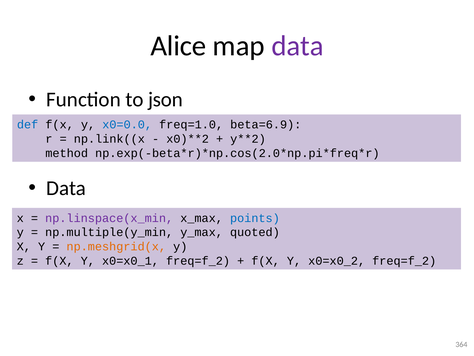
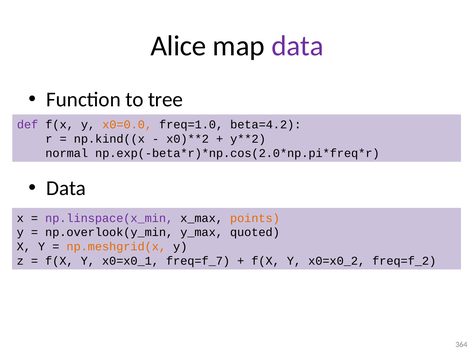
json: json -> tree
def colour: blue -> purple
x0=0.0 colour: blue -> orange
beta=6.9: beta=6.9 -> beta=4.2
np.link((x: np.link((x -> np.kind((x
method: method -> normal
points colour: blue -> orange
np.multiple(y_min: np.multiple(y_min -> np.overlook(y_min
x0=x0_1 freq=f_2: freq=f_2 -> freq=f_7
